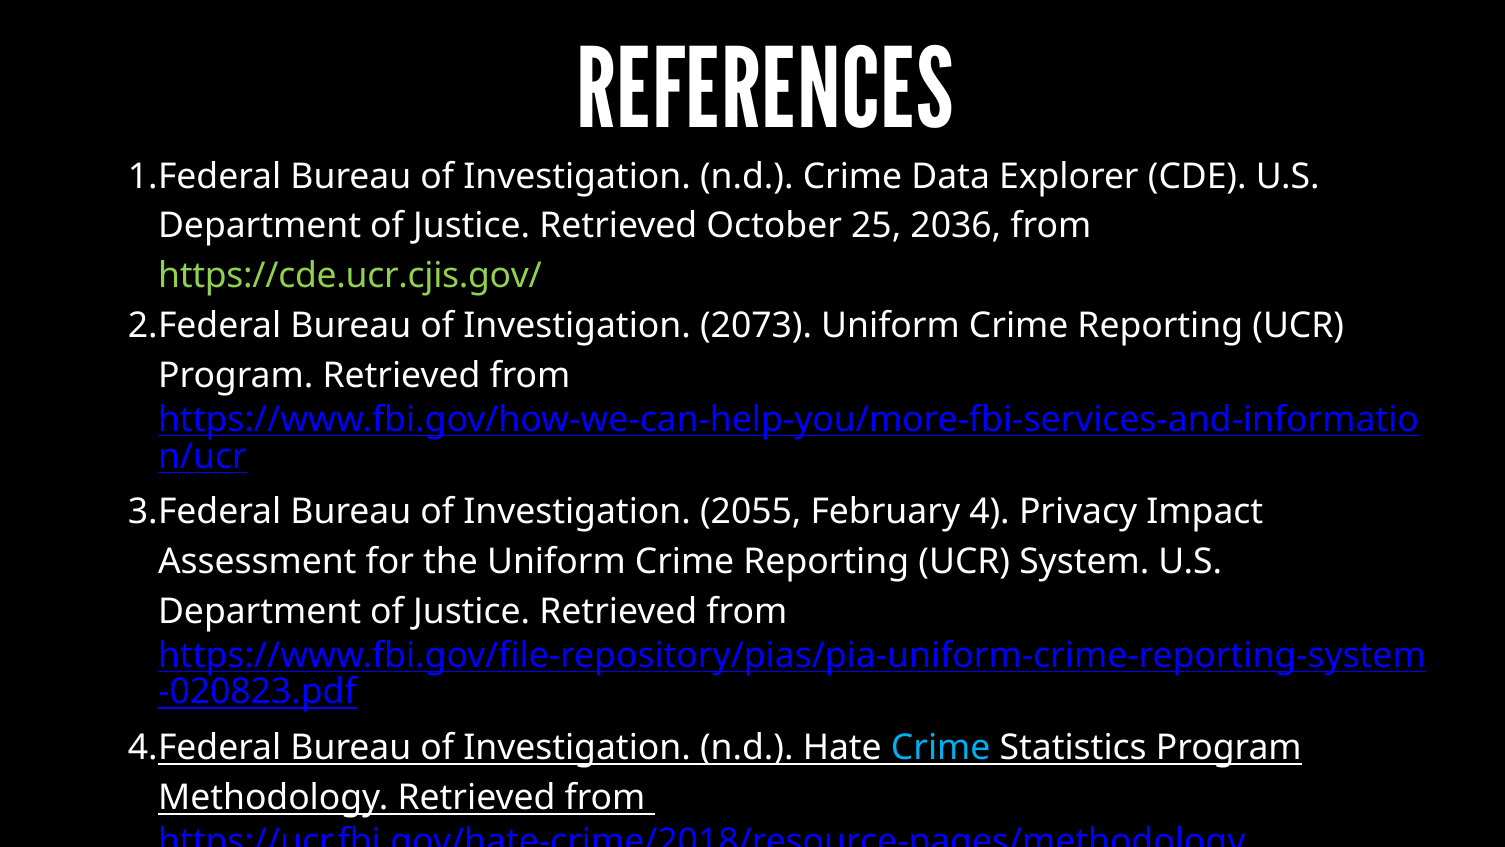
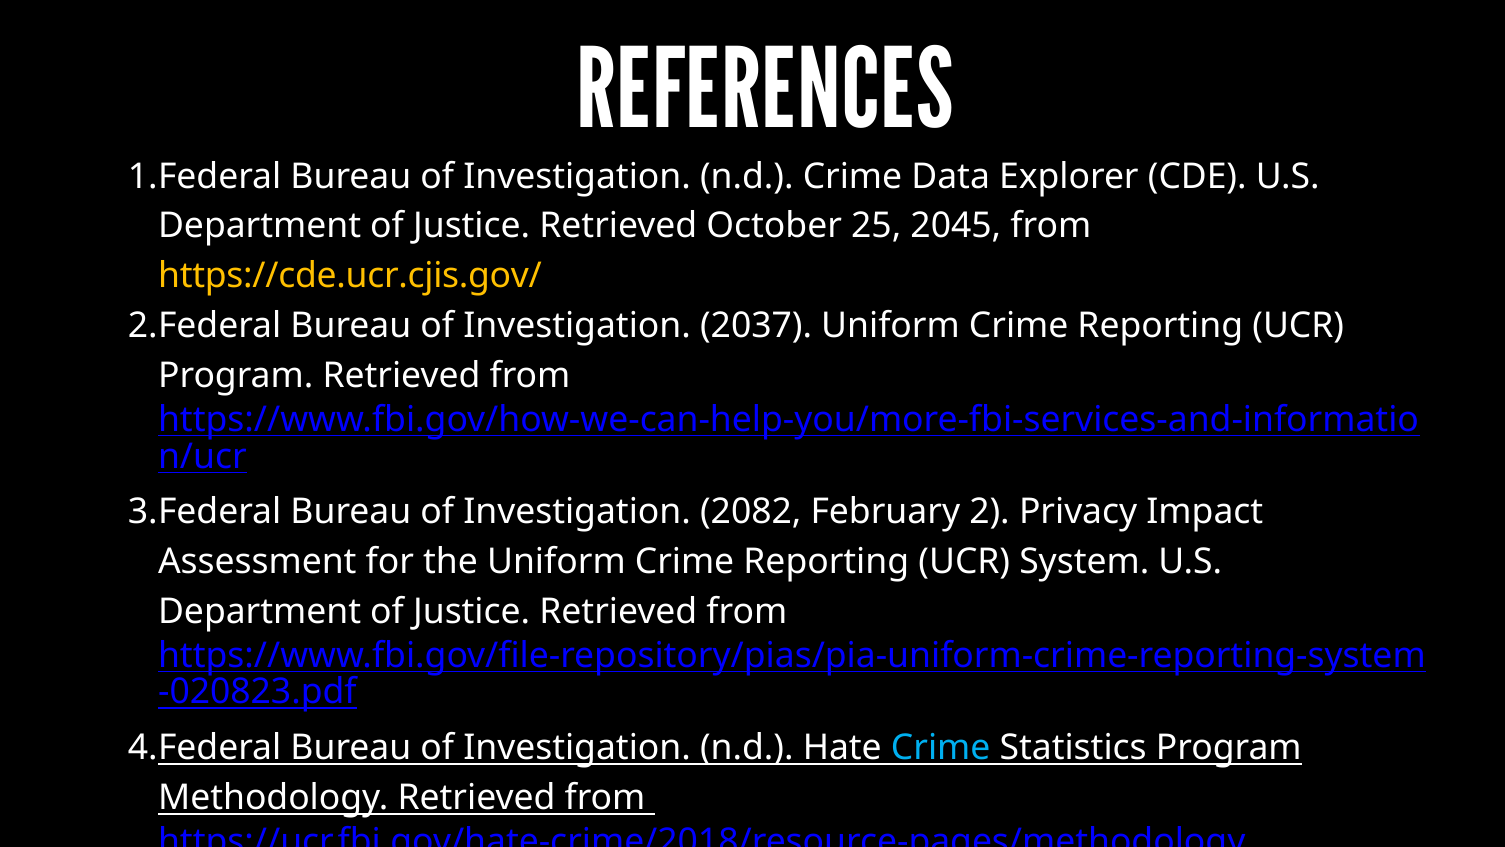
2036: 2036 -> 2045
https://cde.ucr.cjis.gov/ colour: light green -> yellow
2073: 2073 -> 2037
2055: 2055 -> 2082
4: 4 -> 2
